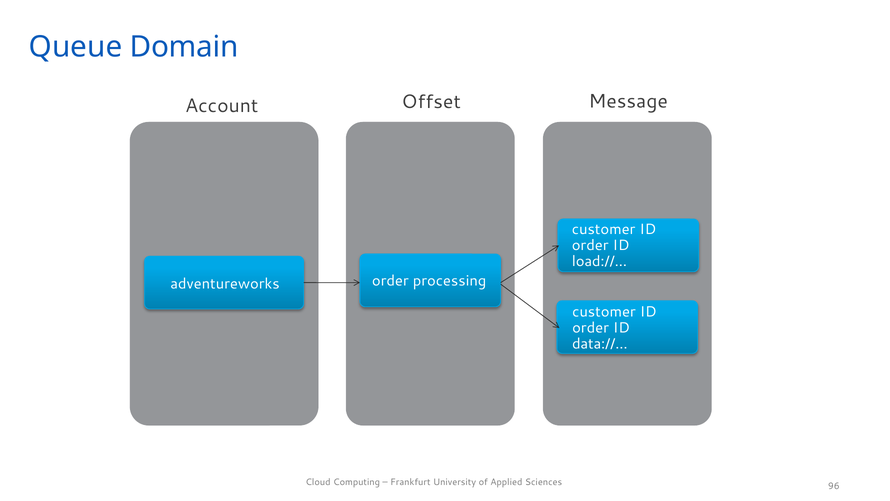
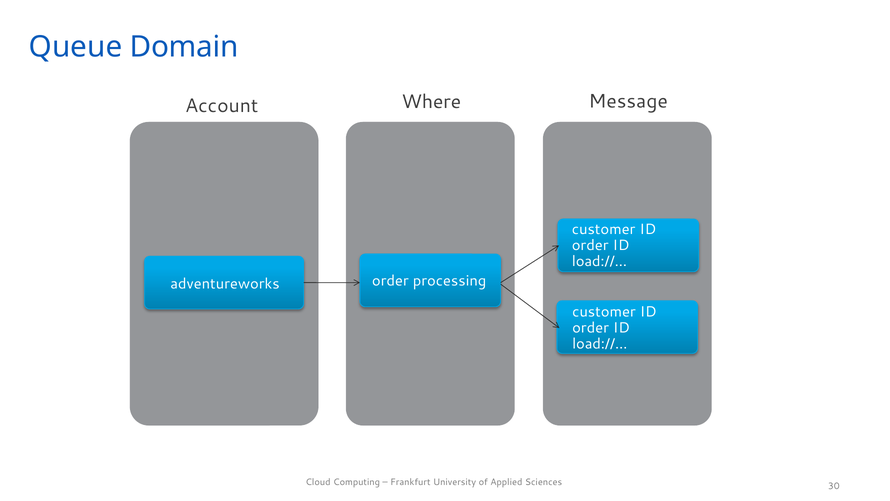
Offset: Offset -> Where
data://… at (600, 344): data://… -> load://…
96: 96 -> 30
